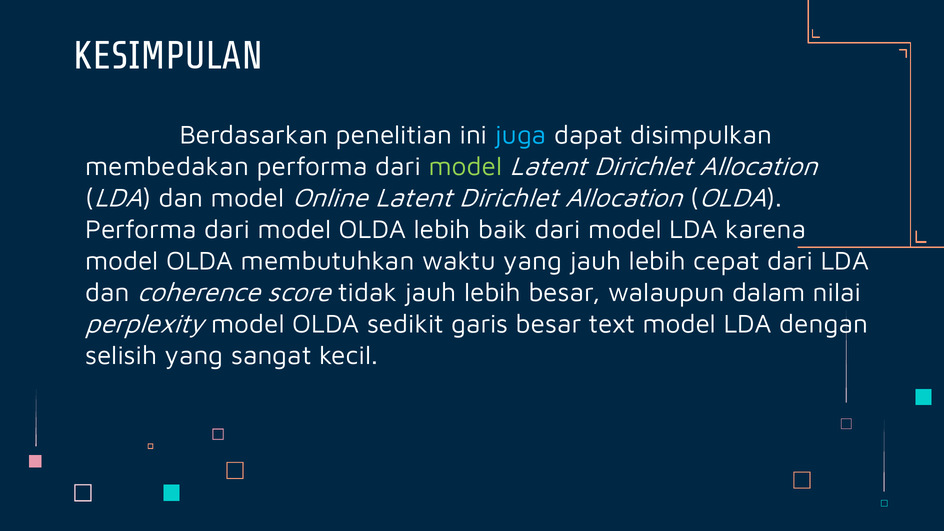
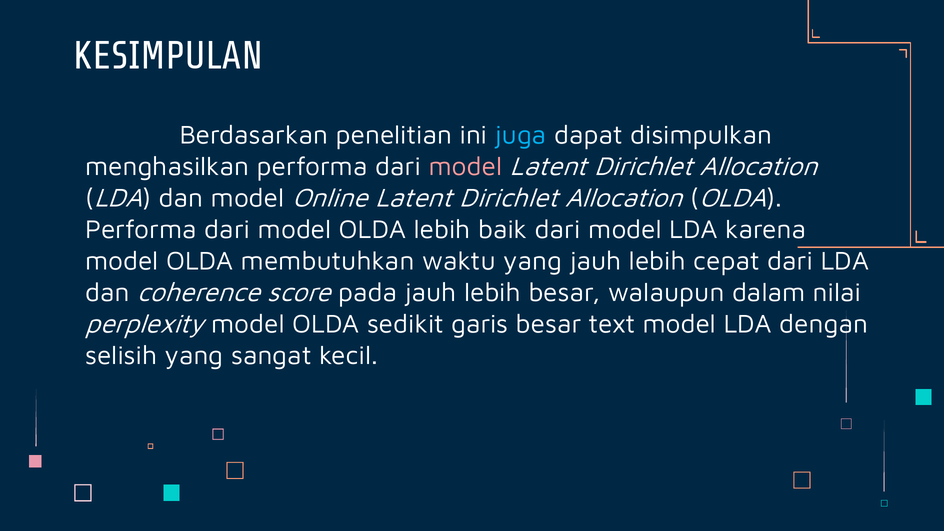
membedakan: membedakan -> menghasilkan
model at (465, 167) colour: light green -> pink
tidak: tidak -> pada
